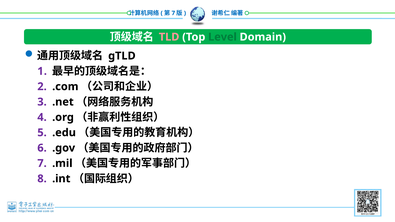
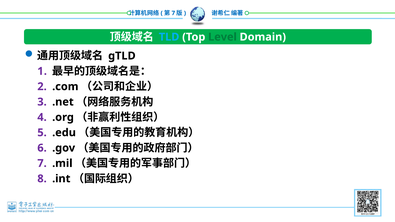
TLD colour: pink -> light blue
